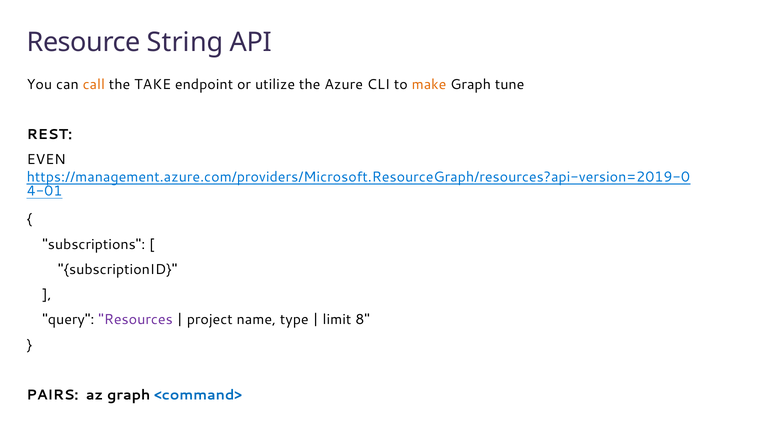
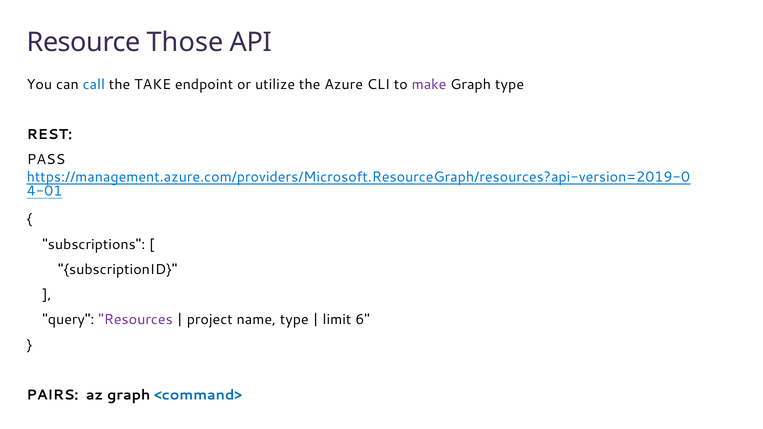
String: String -> Those
call colour: orange -> blue
make colour: orange -> purple
Graph tune: tune -> type
EVEN: EVEN -> PASS
8: 8 -> 6
